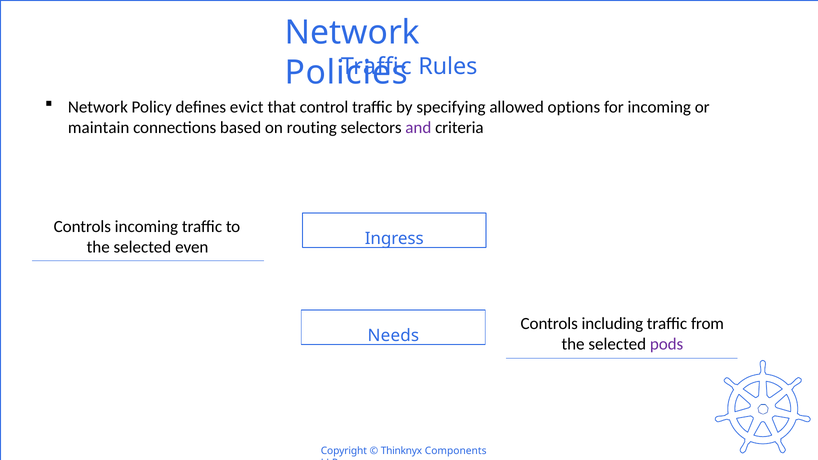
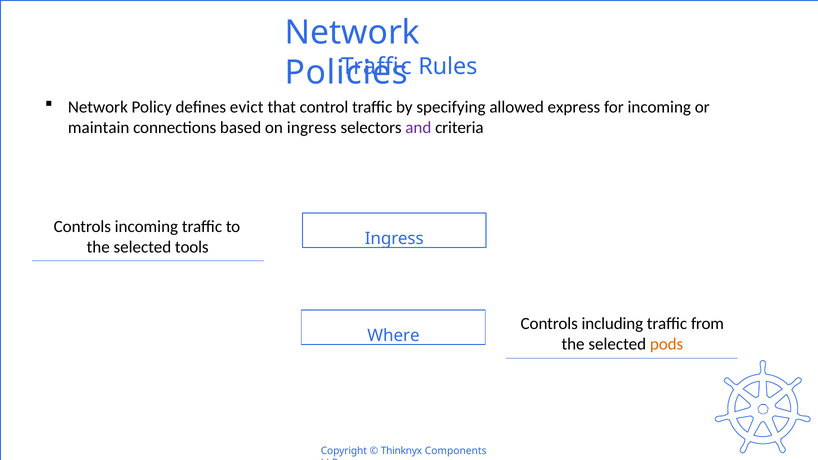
options: options -> express
on routing: routing -> ingress
even: even -> tools
Needs: Needs -> Where
pods colour: purple -> orange
